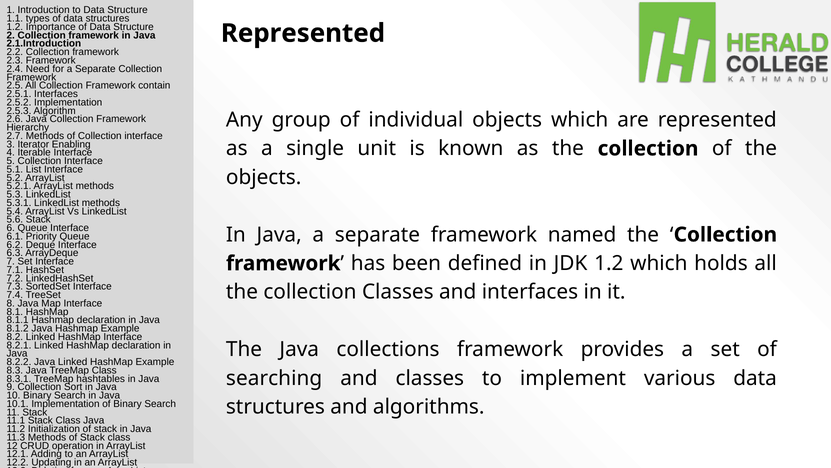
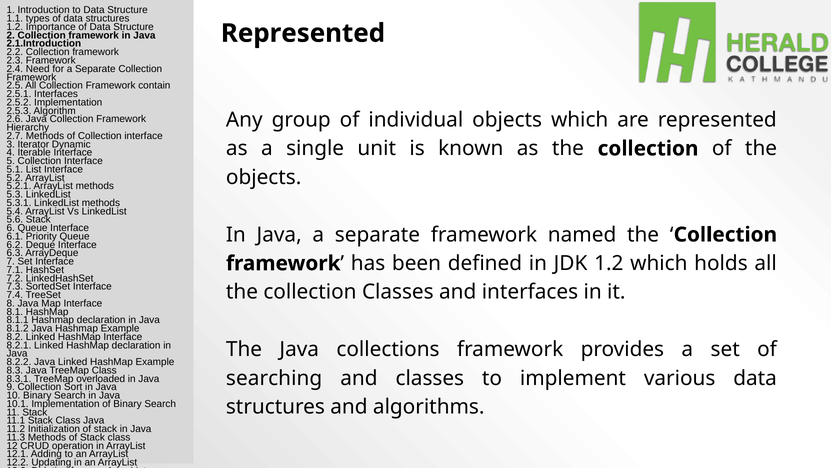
Enabling: Enabling -> Dynamic
hashtables: hashtables -> overloaded
